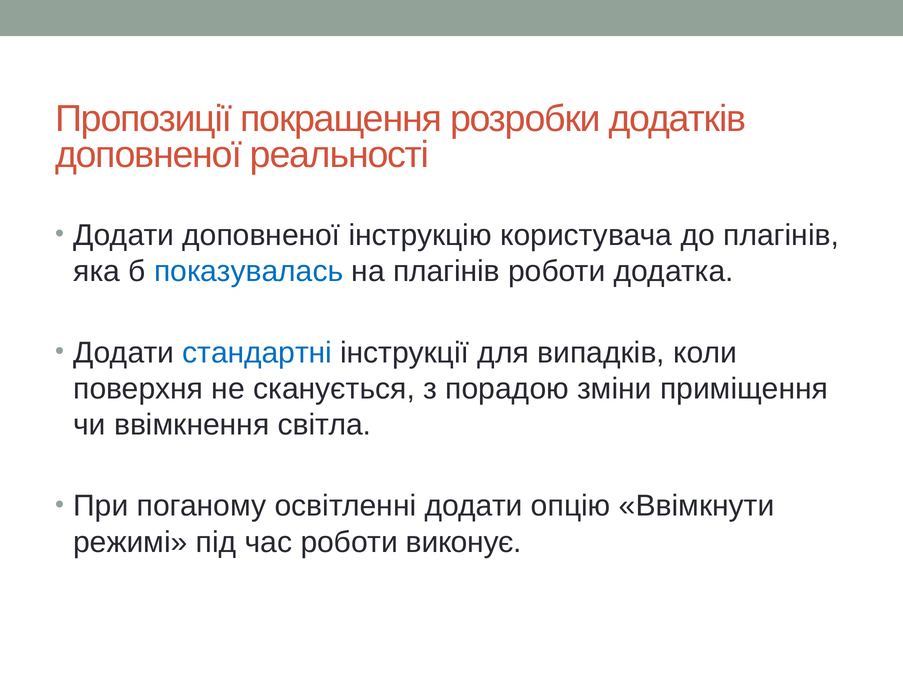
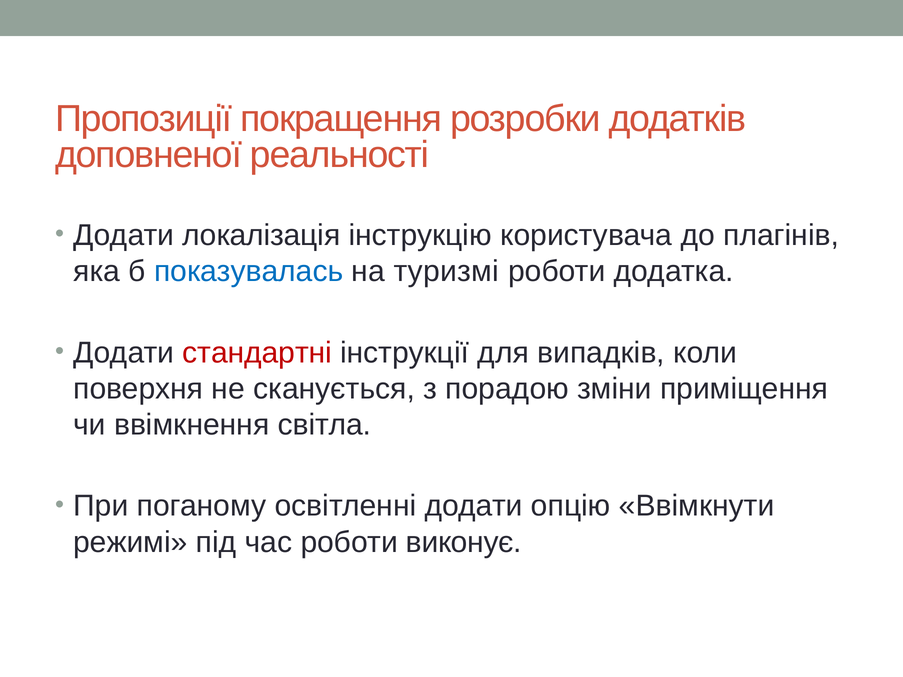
Додати доповненої: доповненої -> локалізація
на плагінів: плагінів -> туризмі
стандартні colour: blue -> red
